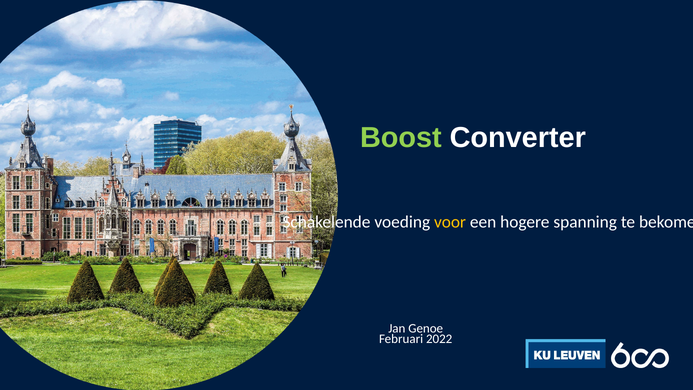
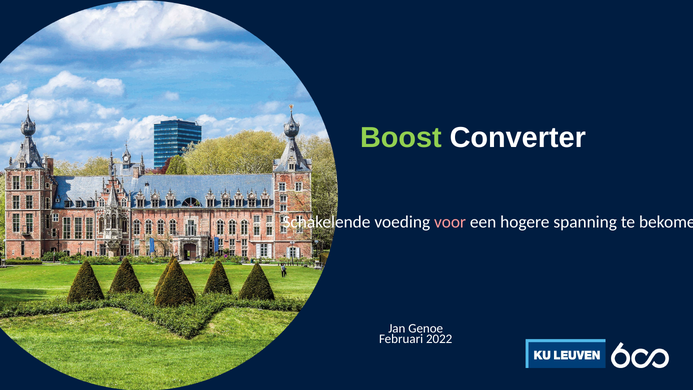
voor colour: yellow -> pink
